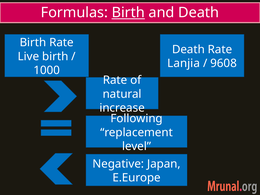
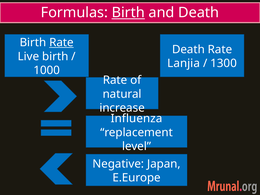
Rate at (61, 43) underline: none -> present
9608: 9608 -> 1300
Following: Following -> Influenza
